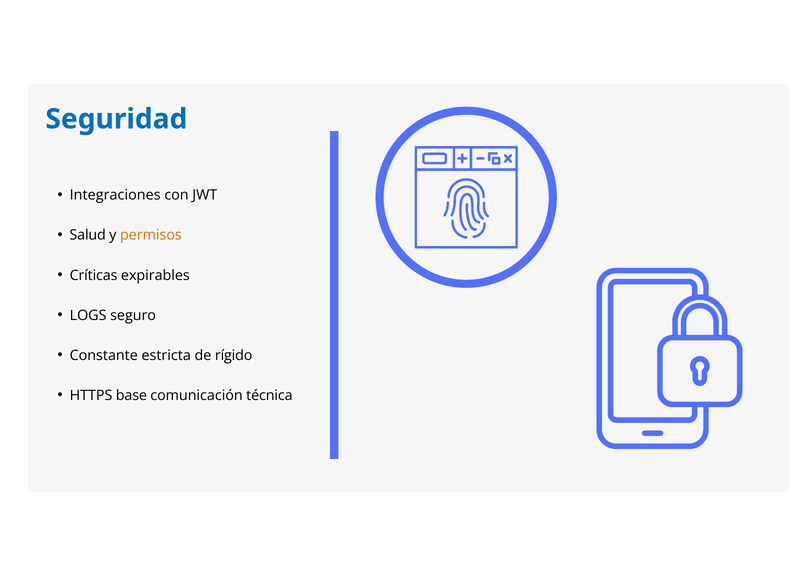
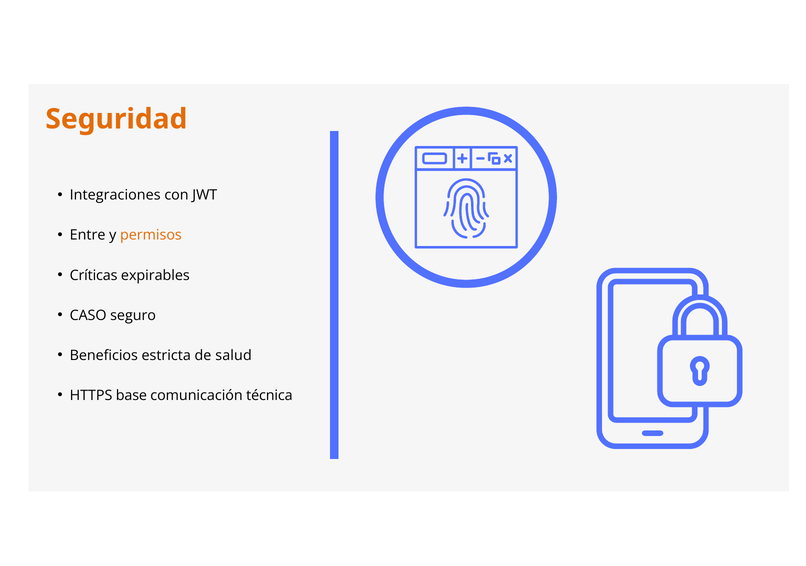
Seguridad colour: blue -> orange
Salud: Salud -> Entre
LOGS: LOGS -> CASO
Constante: Constante -> Beneficios
rígido: rígido -> salud
